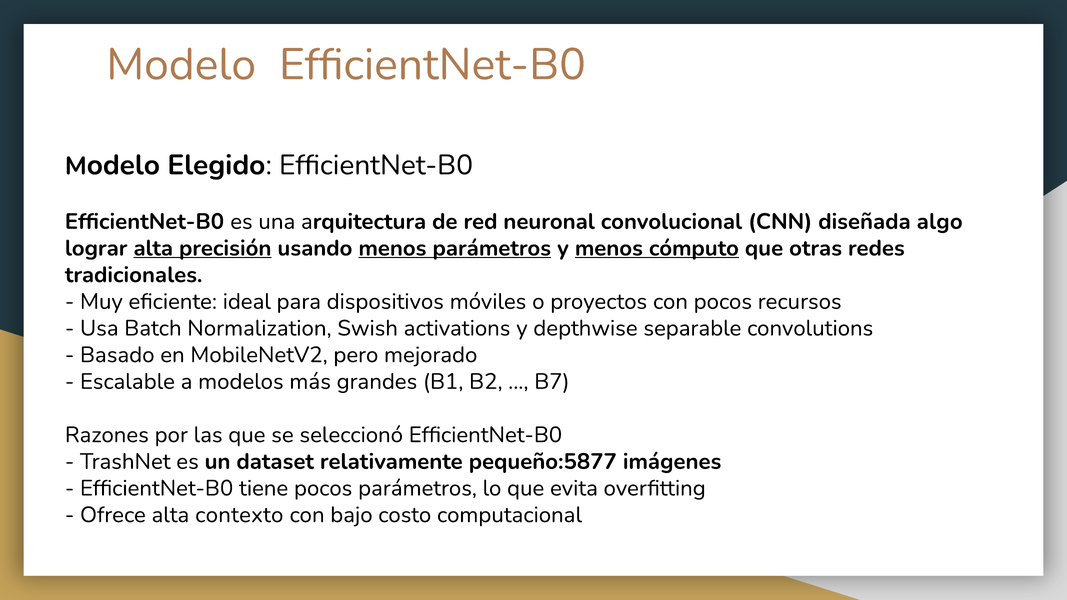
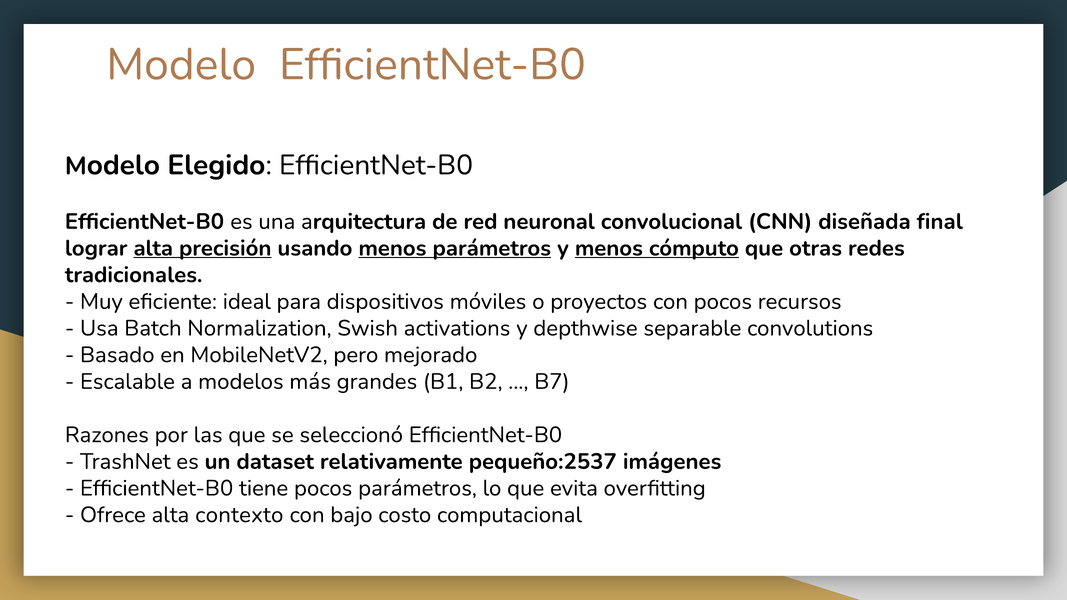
algo: algo -> final
pequeño:5877: pequeño:5877 -> pequeño:2537
